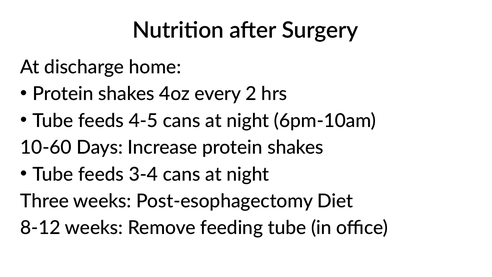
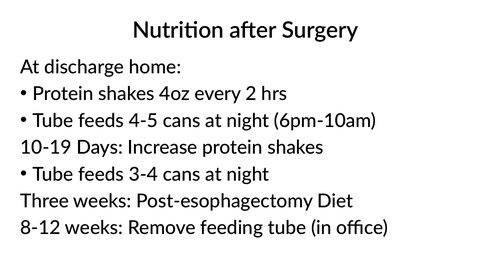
10-60: 10-60 -> 10-19
